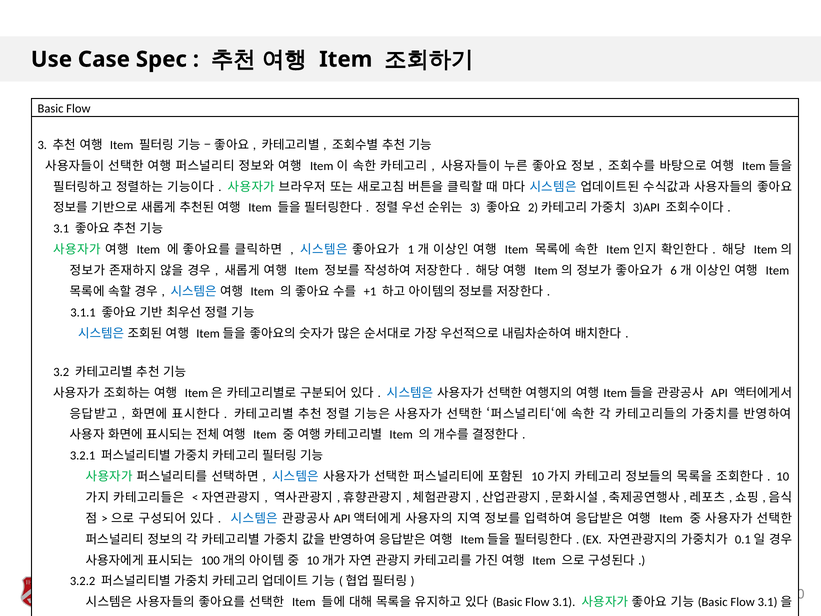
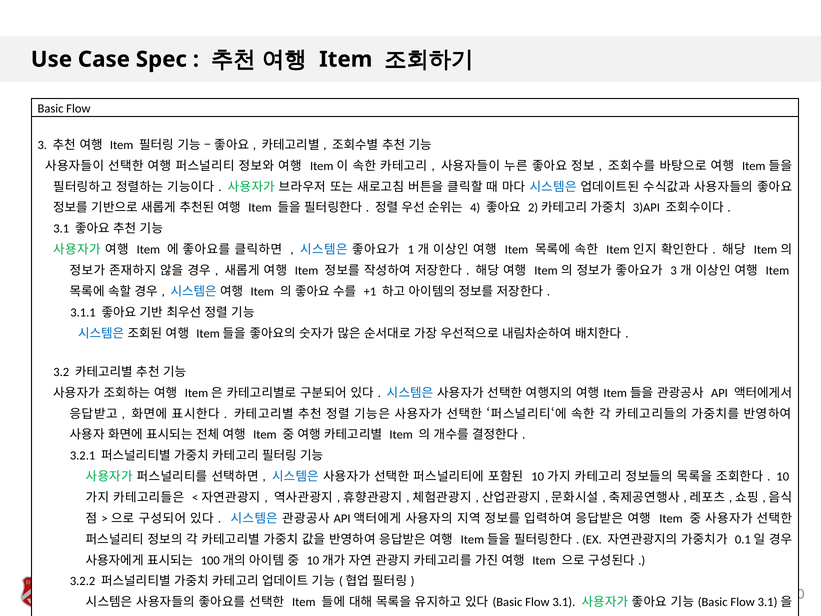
3 at (475, 208): 3 -> 4
6 at (674, 271): 6 -> 3
